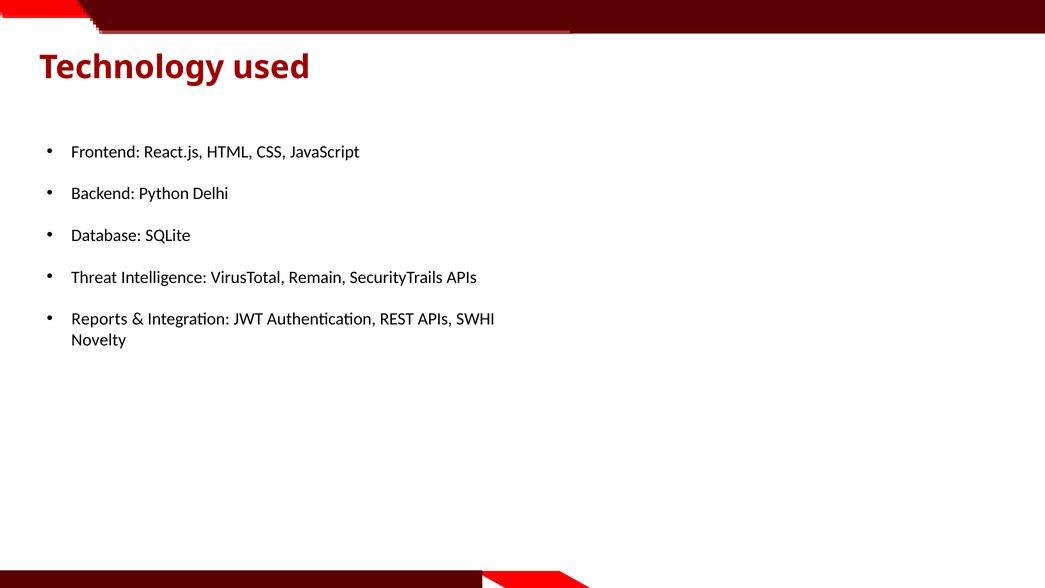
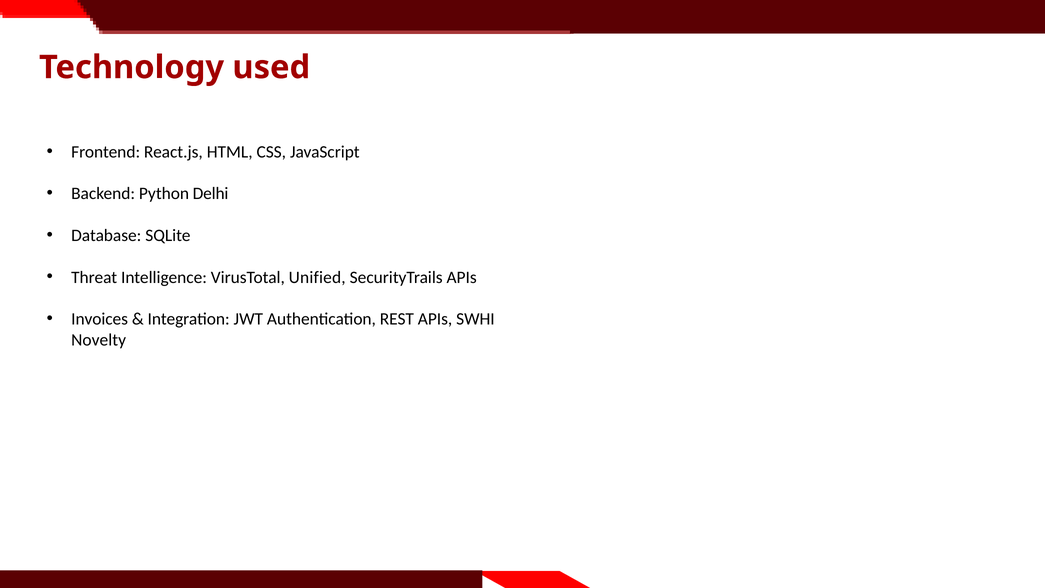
Remain: Remain -> Unified
Reports: Reports -> Invoices
